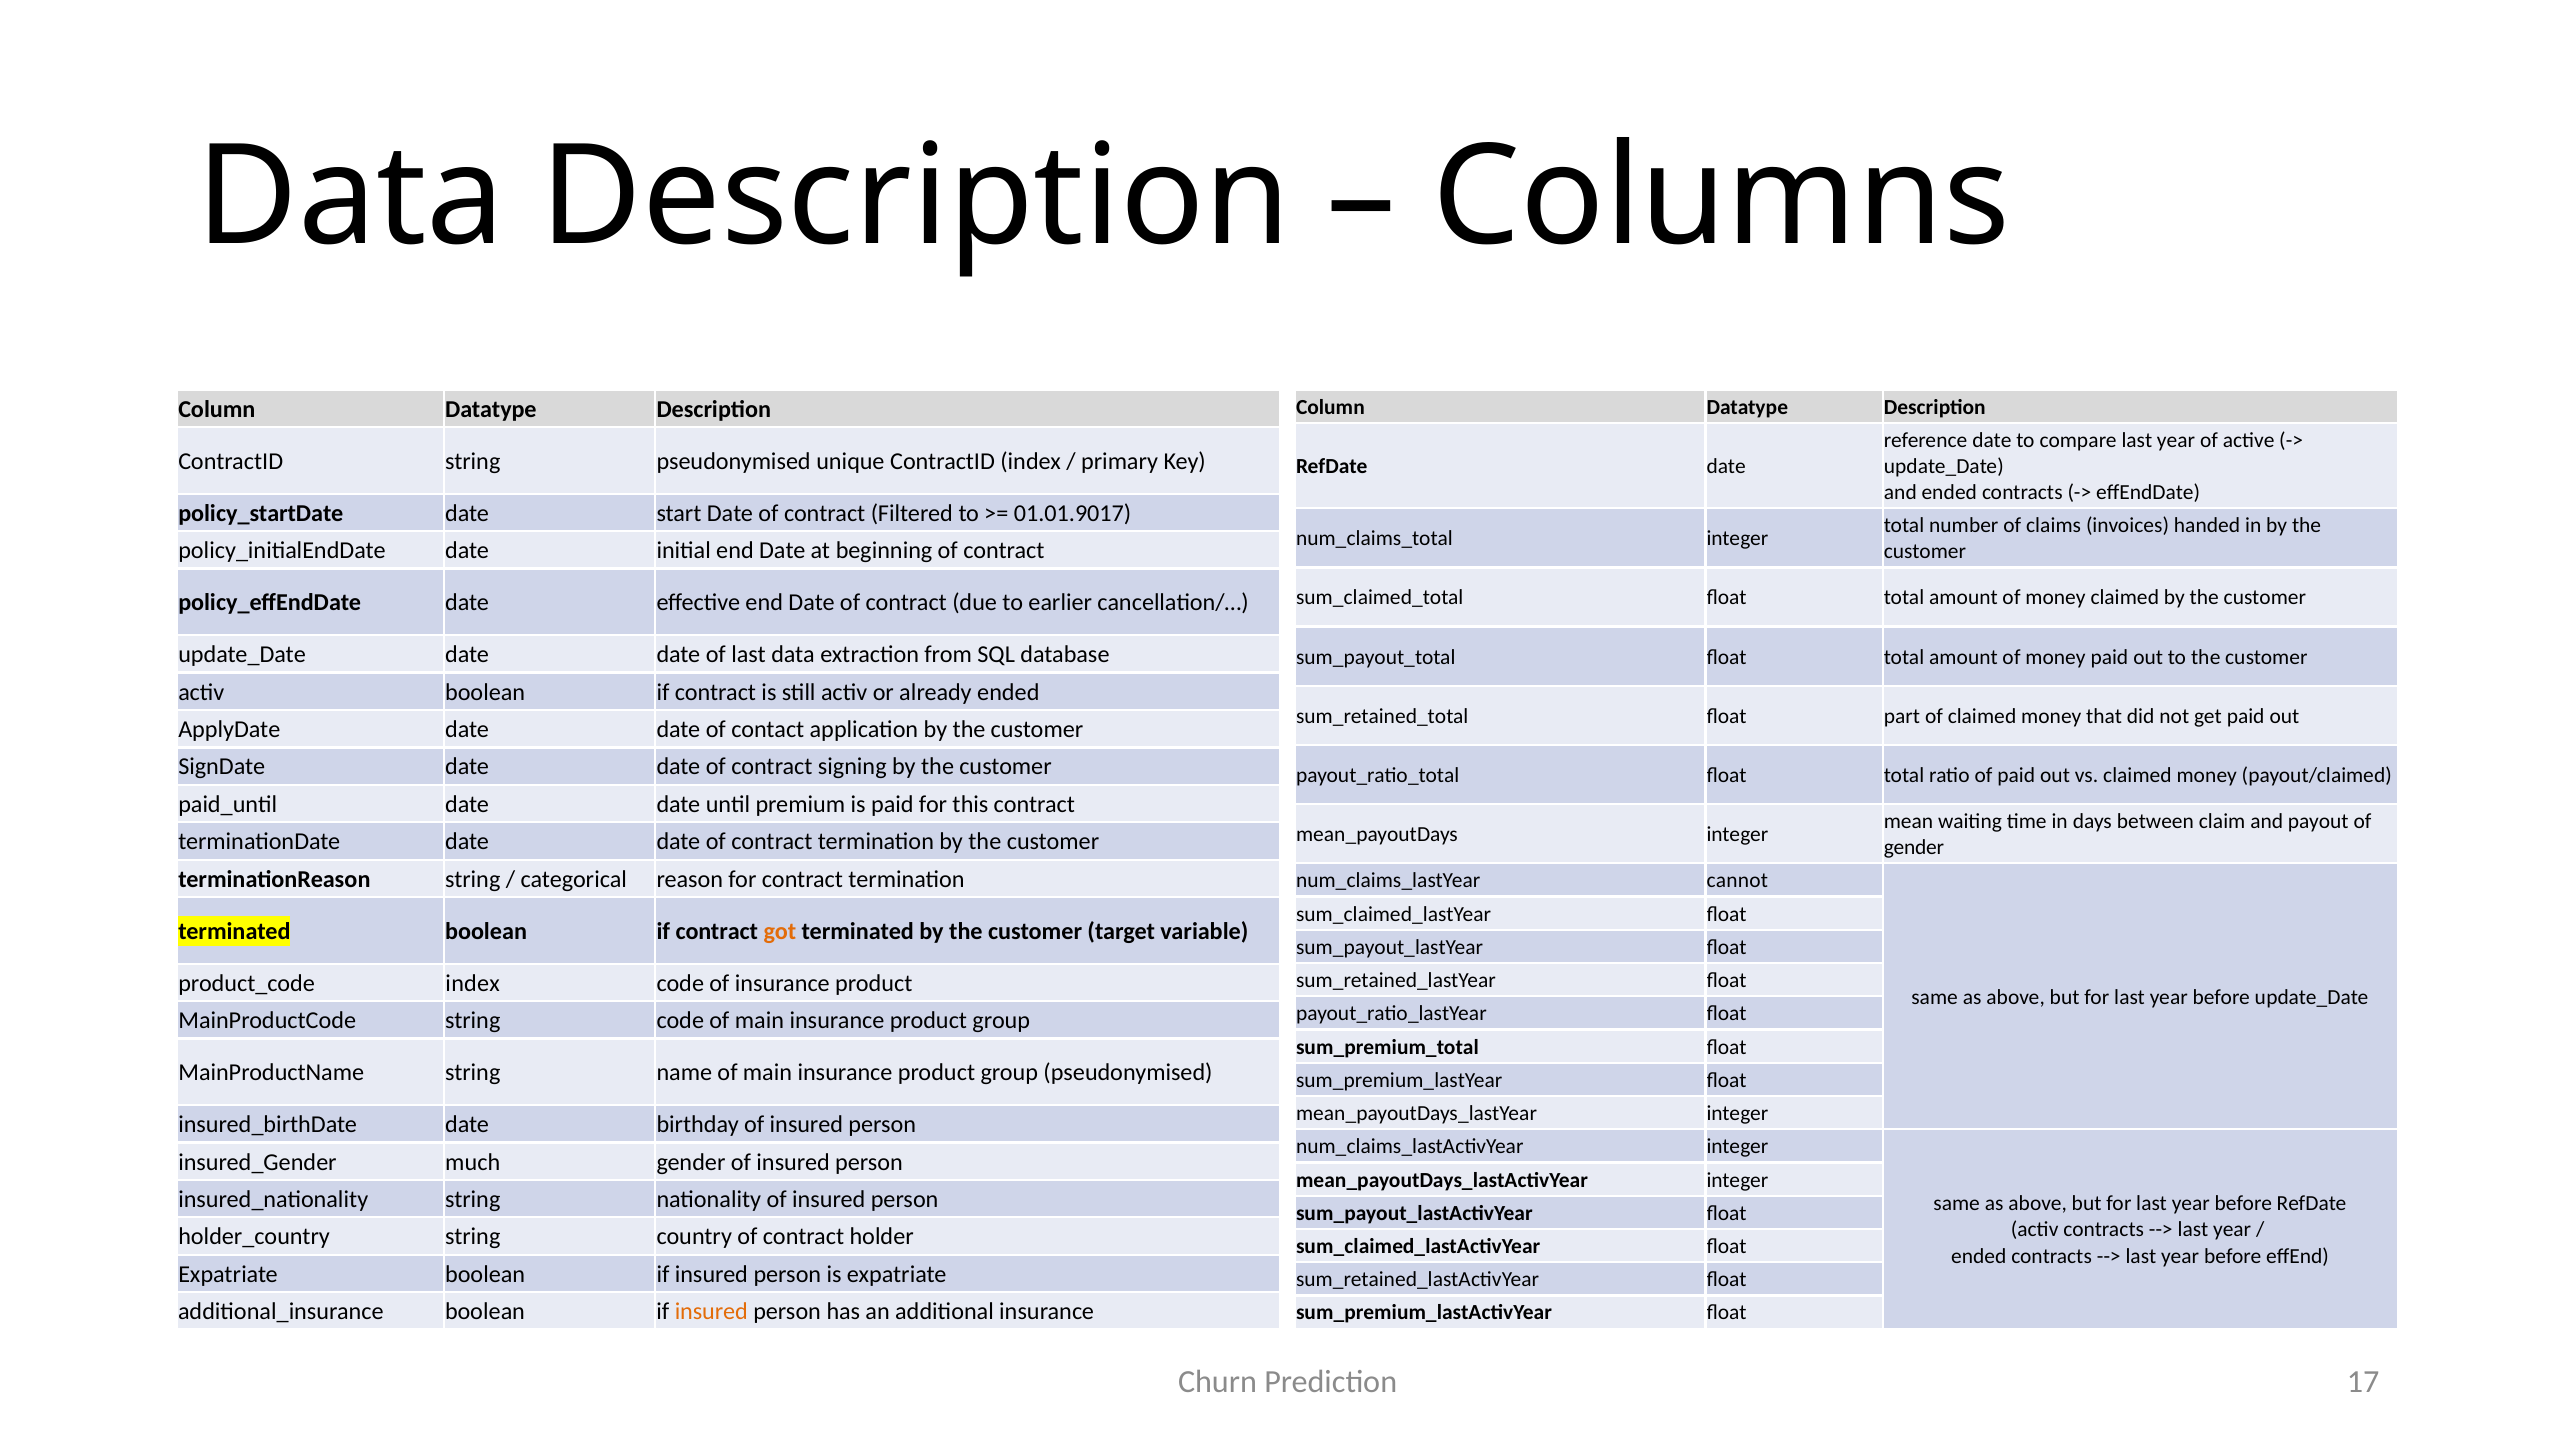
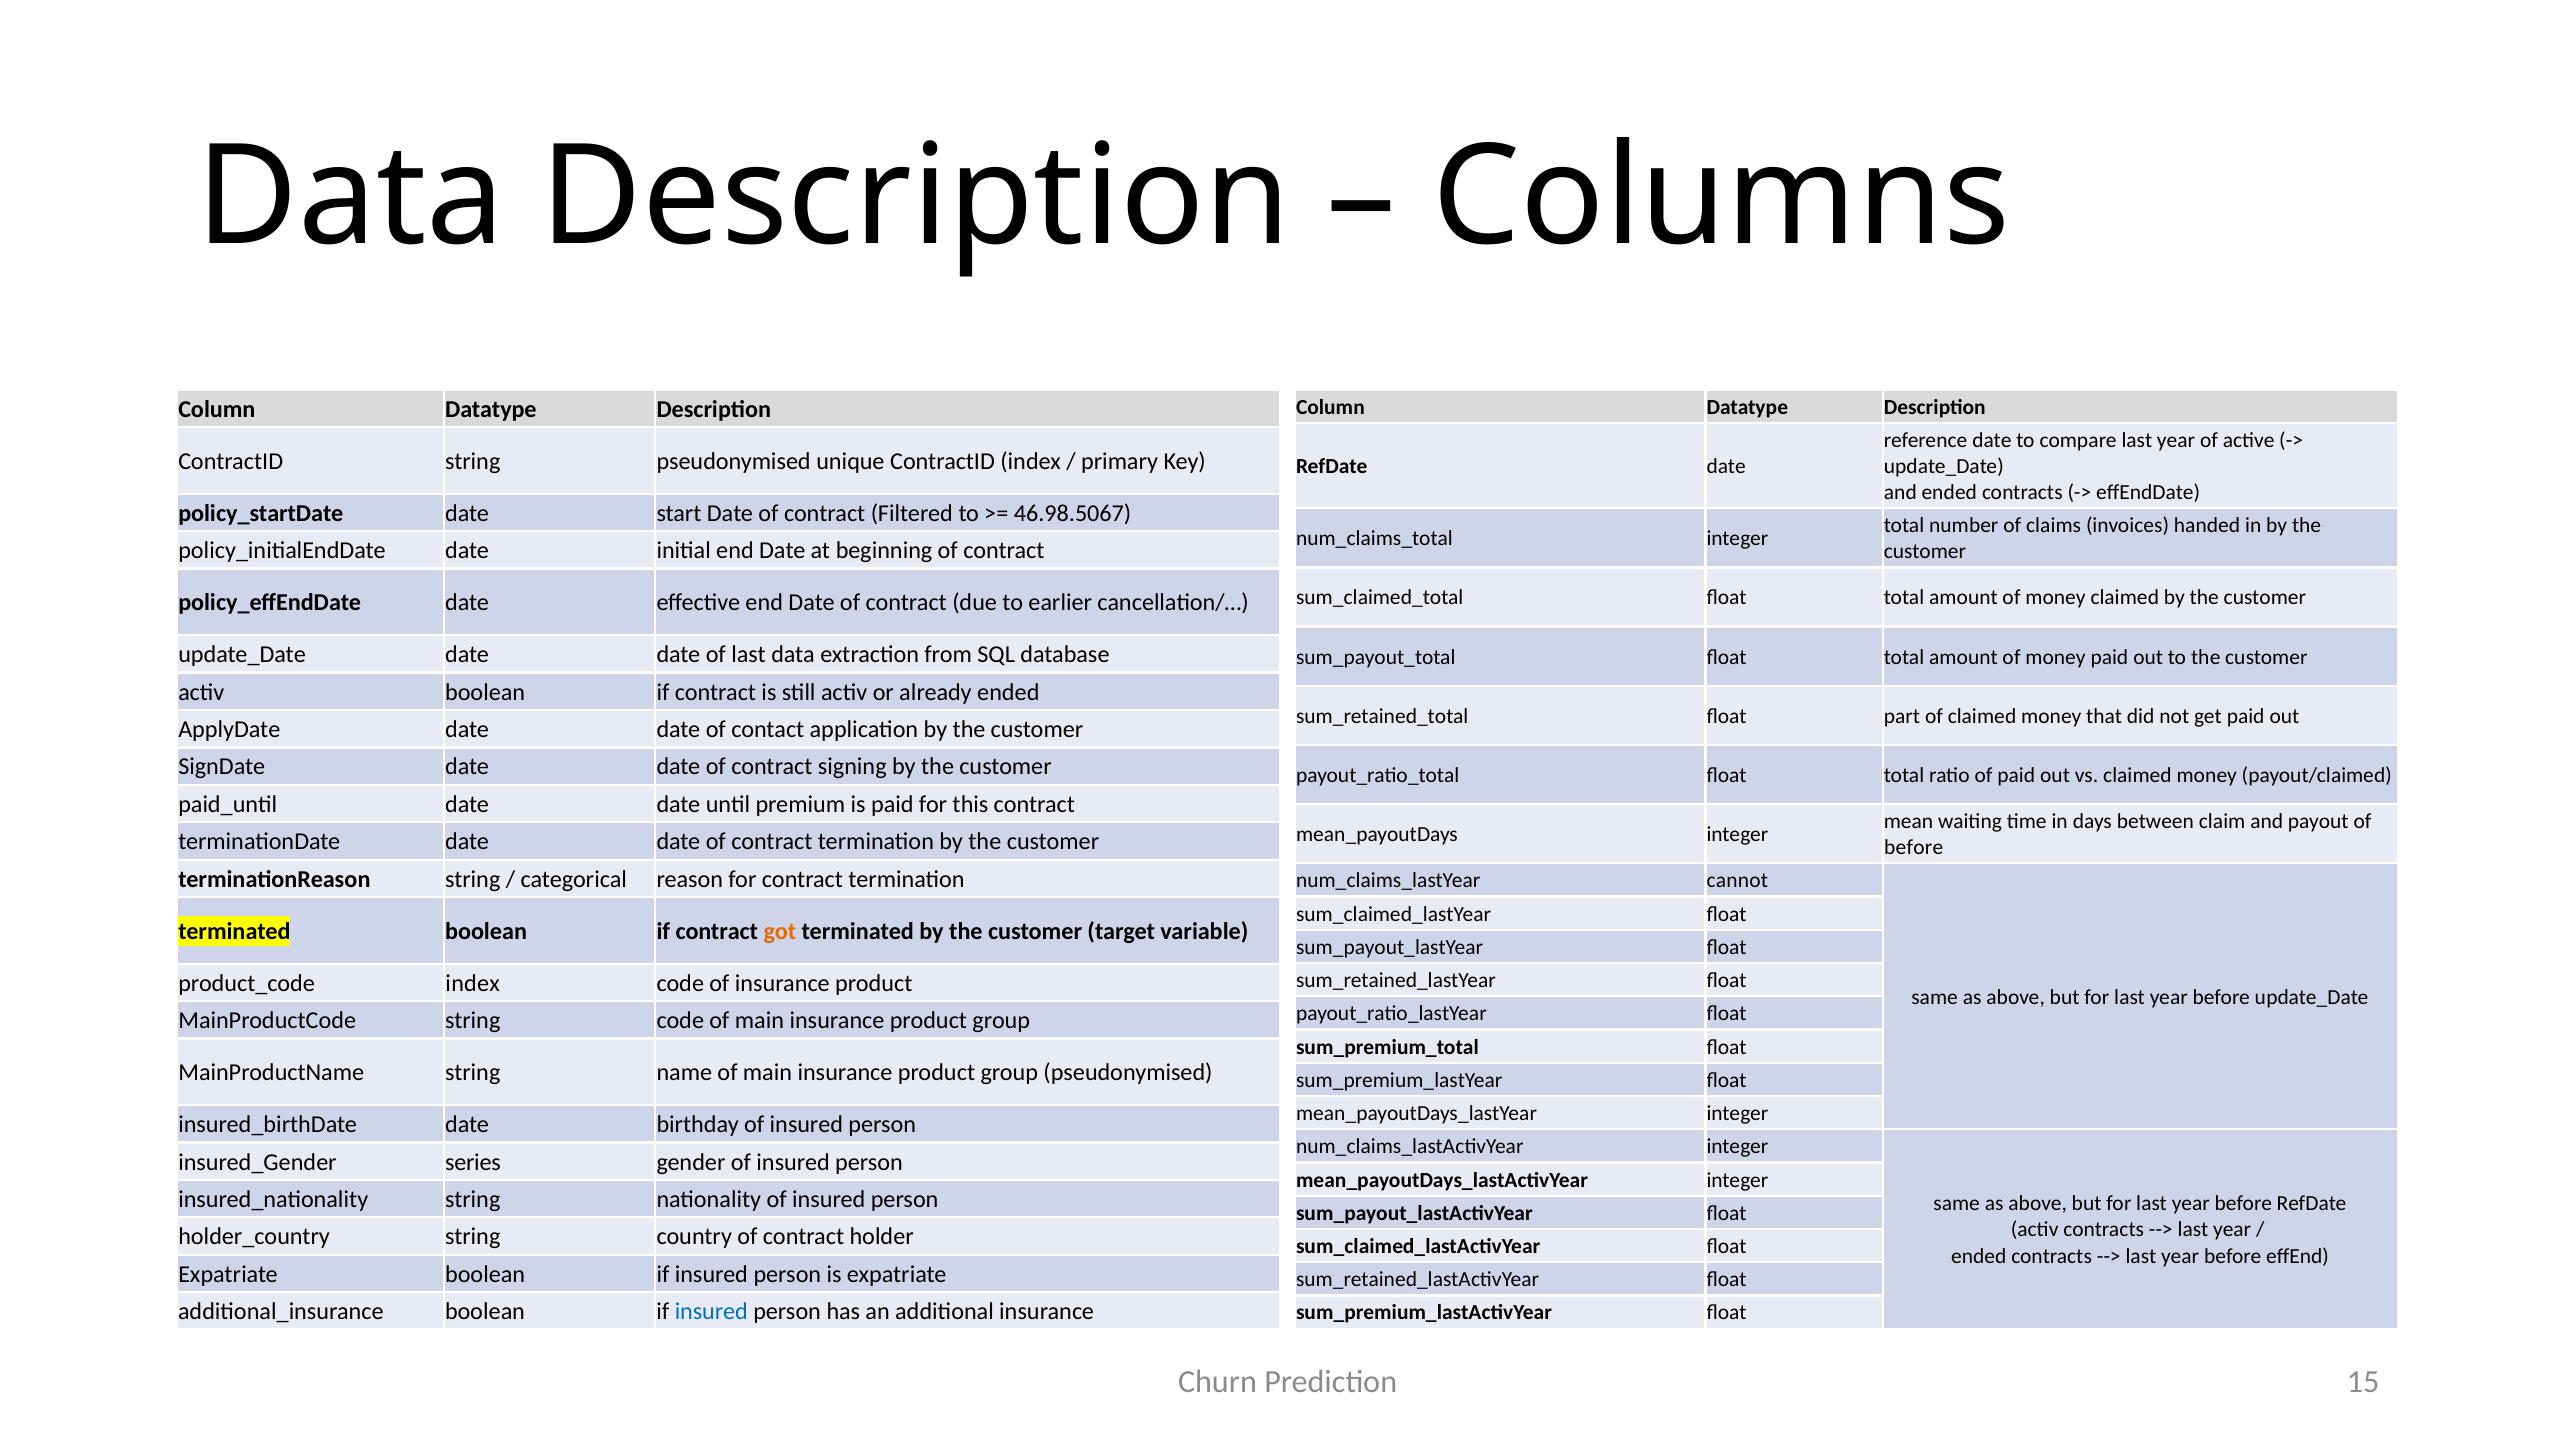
01.01.9017: 01.01.9017 -> 46.98.5067
gender at (1914, 848): gender -> before
much: much -> series
insured at (711, 1312) colour: orange -> blue
17: 17 -> 15
